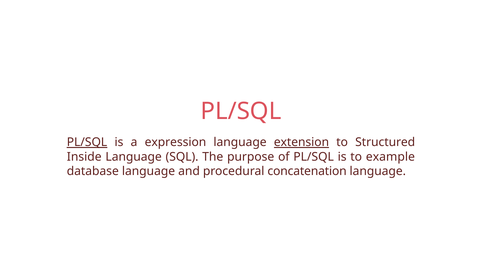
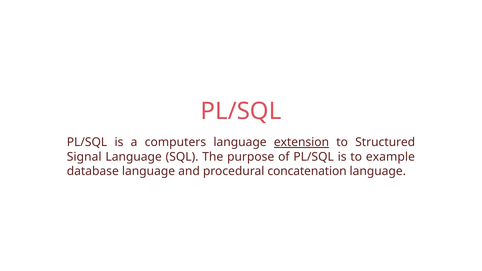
PL/SQL at (87, 142) underline: present -> none
expression: expression -> computers
Inside: Inside -> Signal
